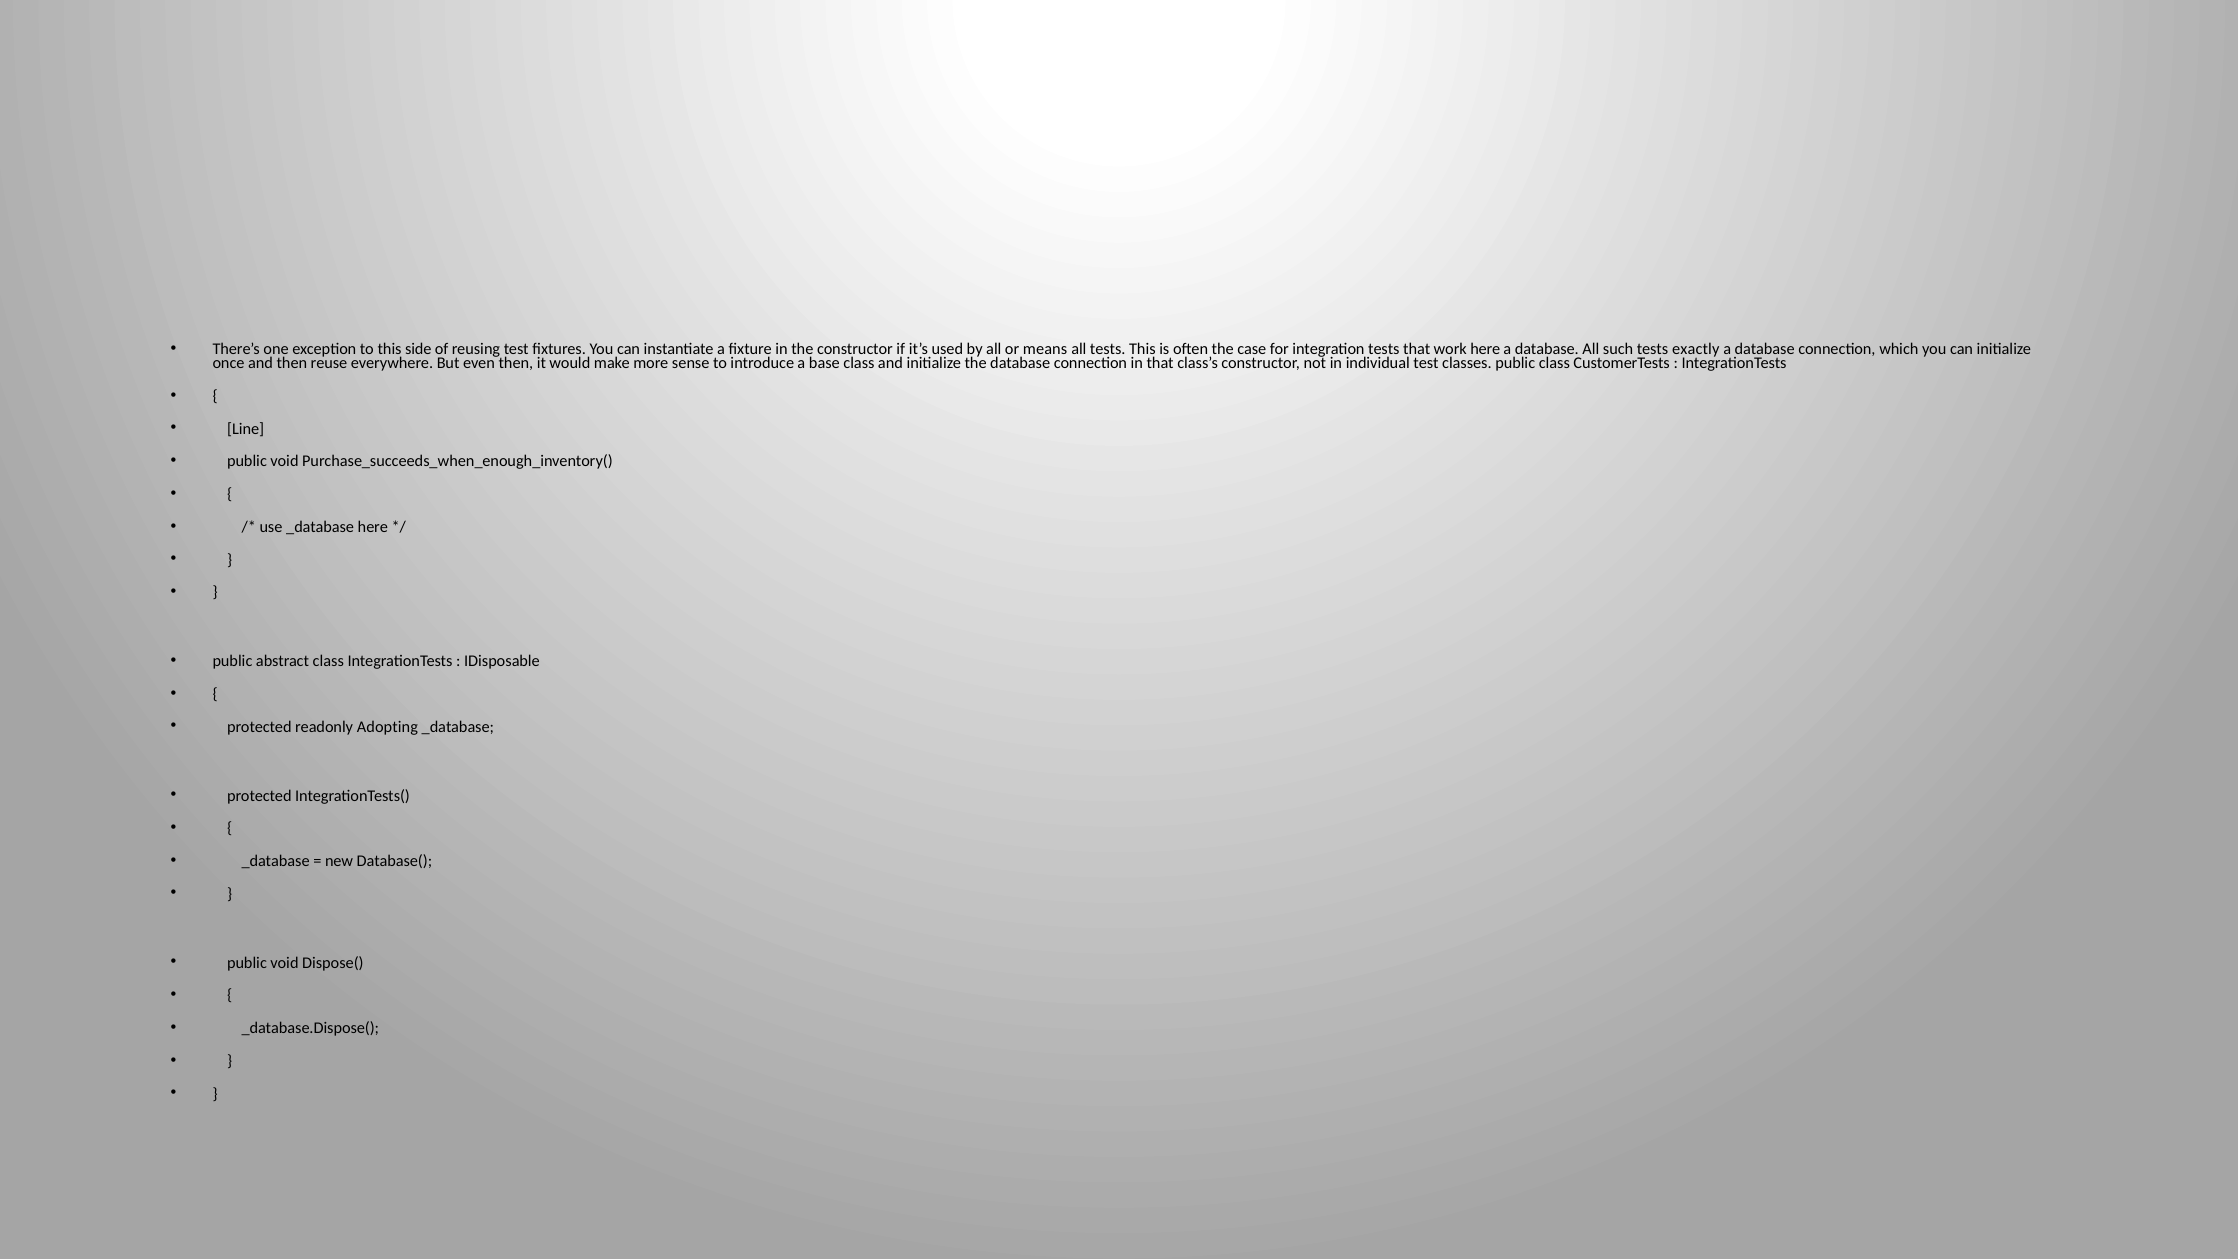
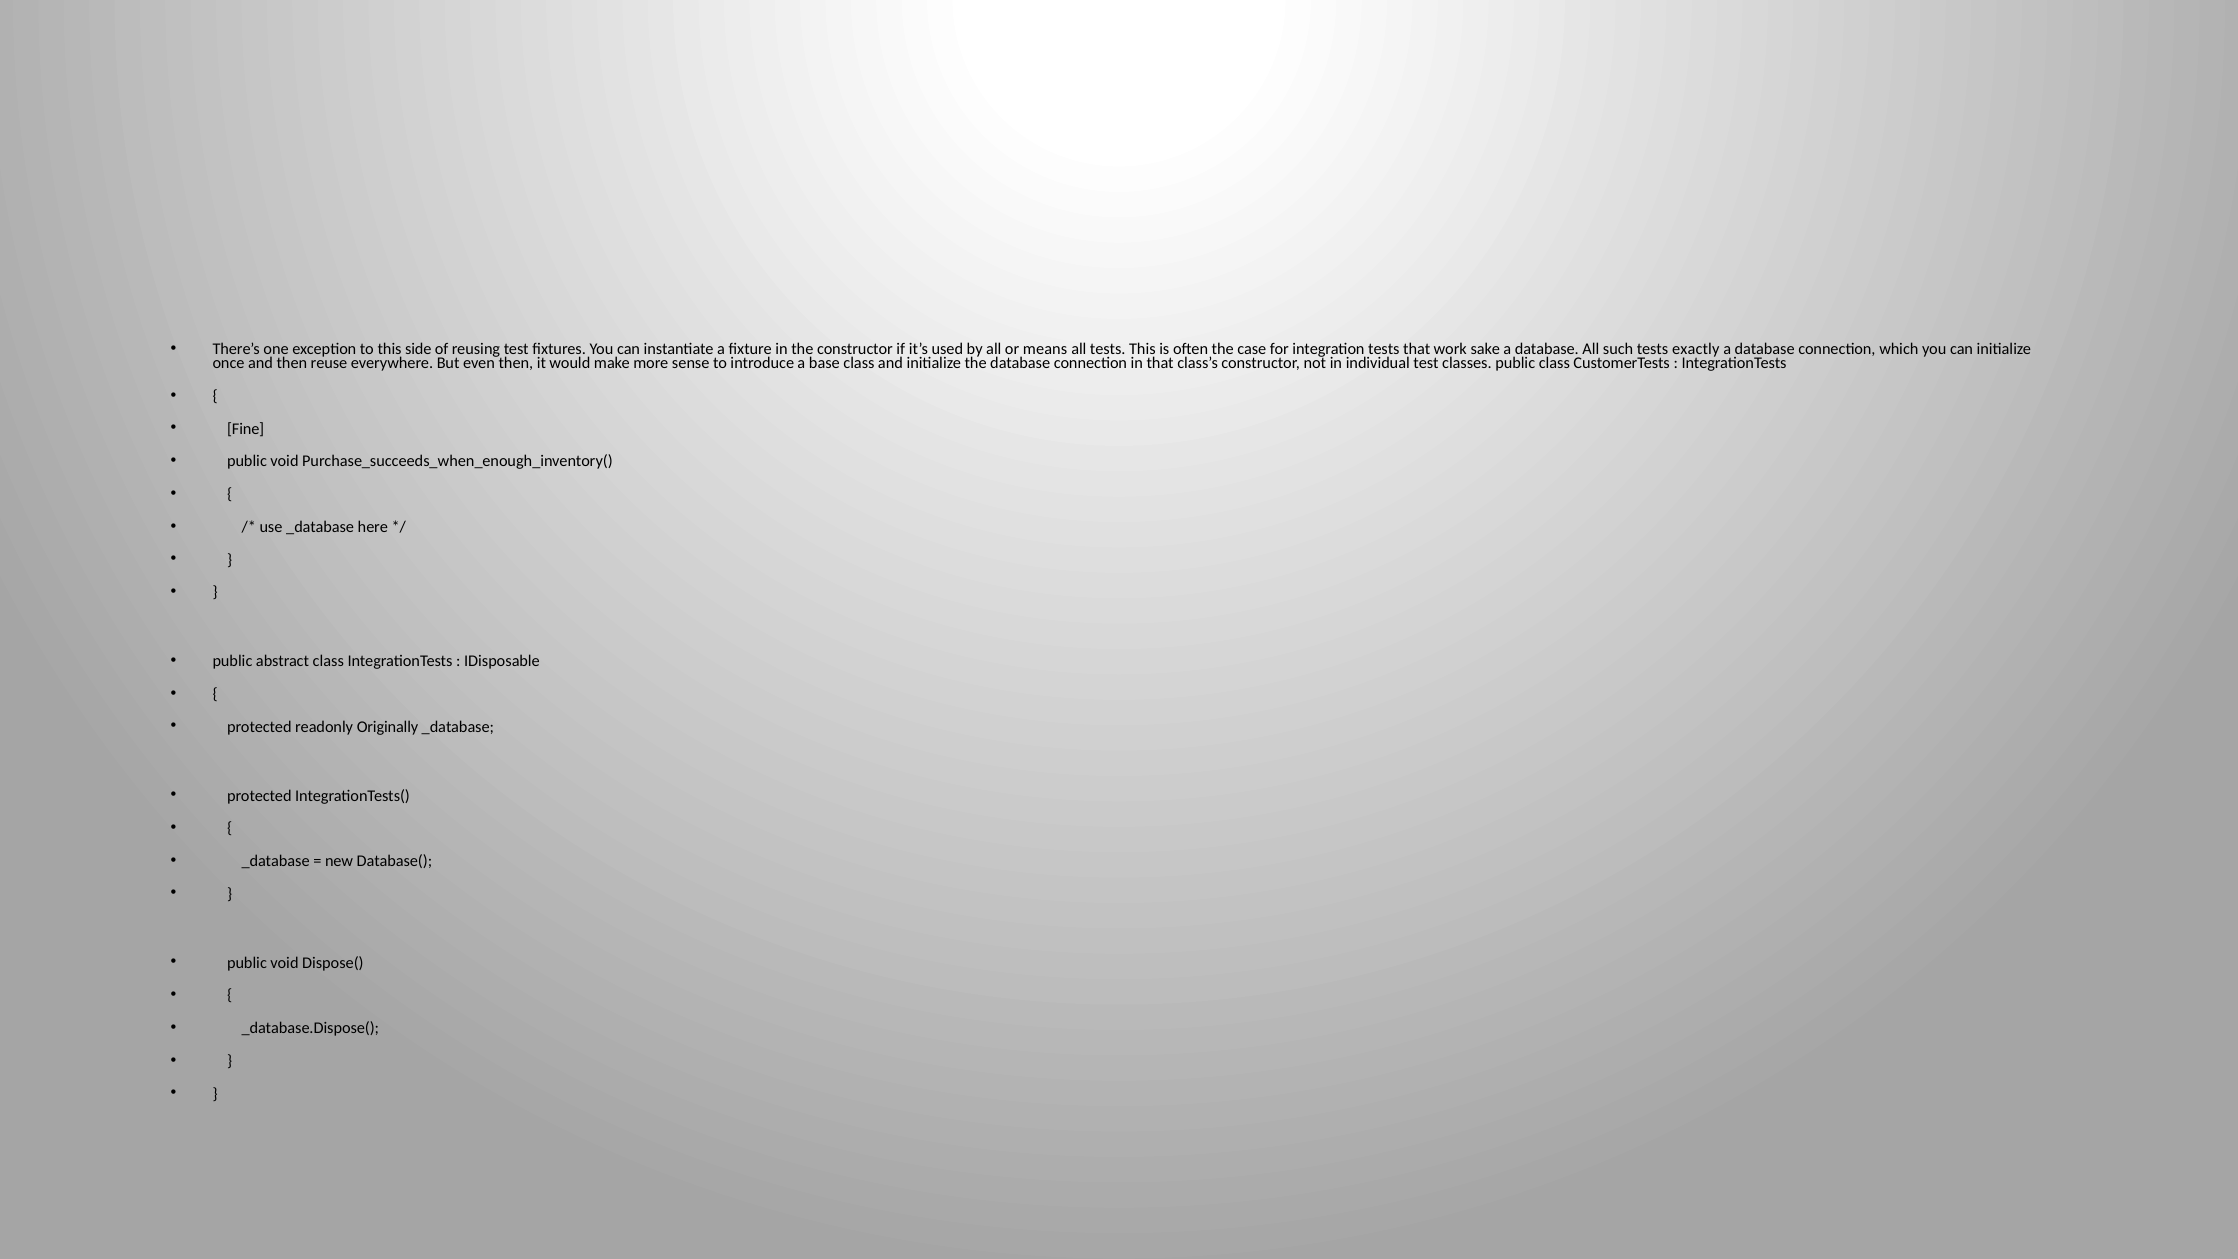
work here: here -> sake
Line: Line -> Fine
Adopting: Adopting -> Originally
